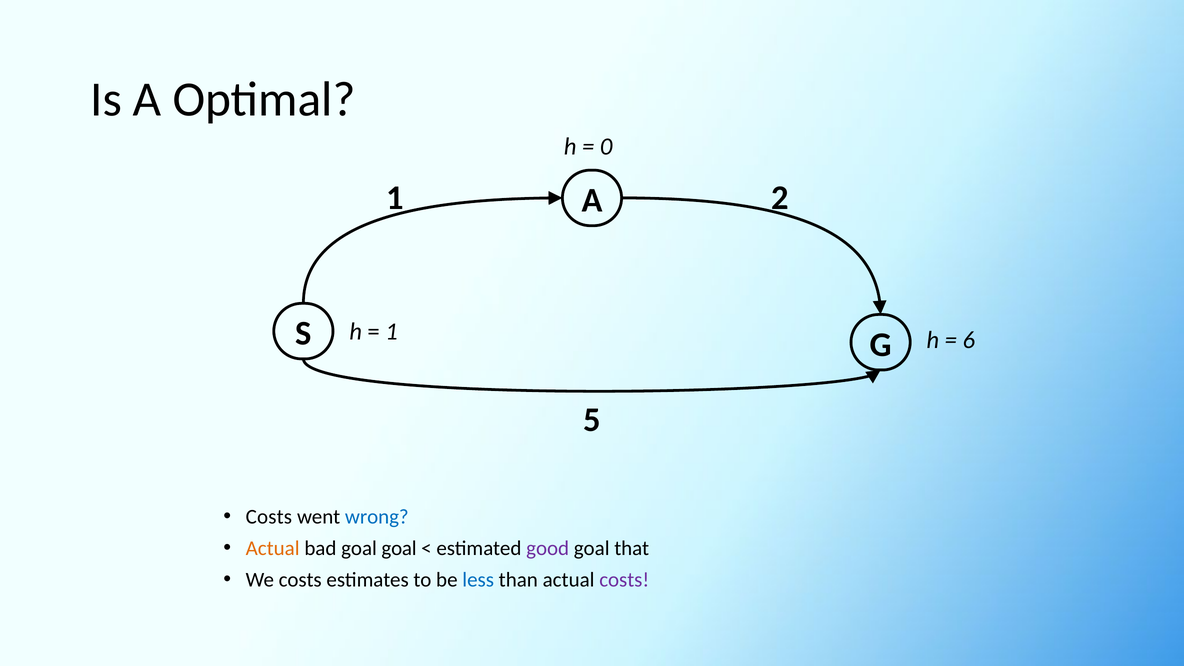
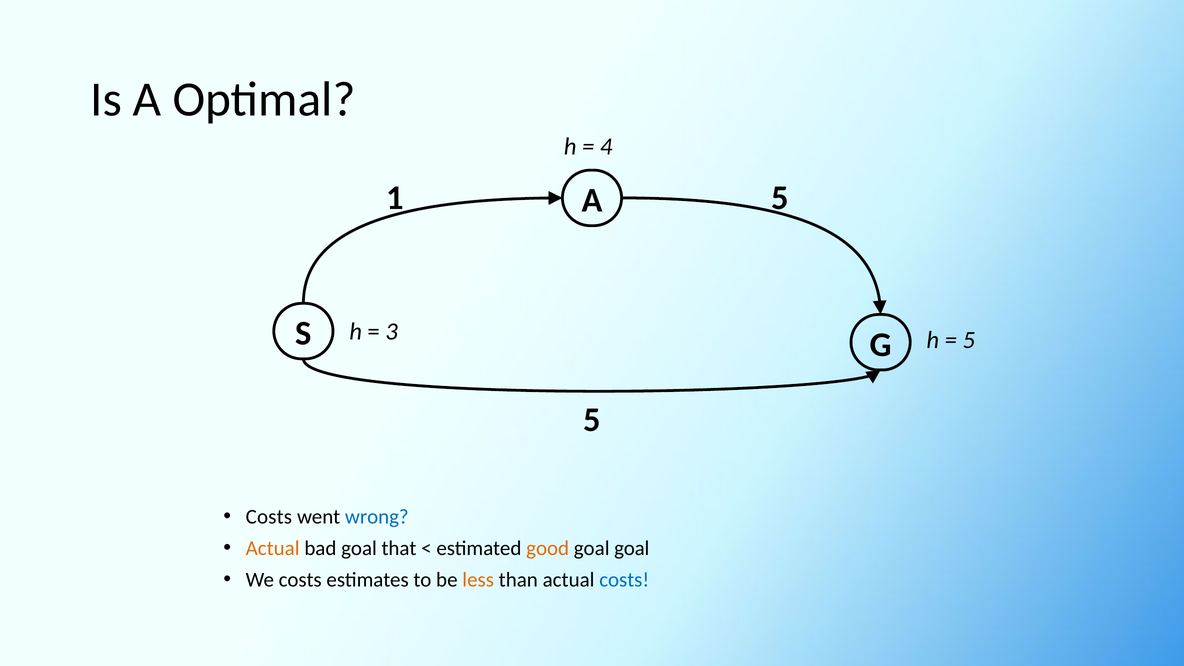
0: 0 -> 4
1 2: 2 -> 5
1 at (392, 332): 1 -> 3
6 at (969, 340): 6 -> 5
goal goal: goal -> that
good colour: purple -> orange
goal that: that -> goal
less colour: blue -> orange
costs at (624, 580) colour: purple -> blue
